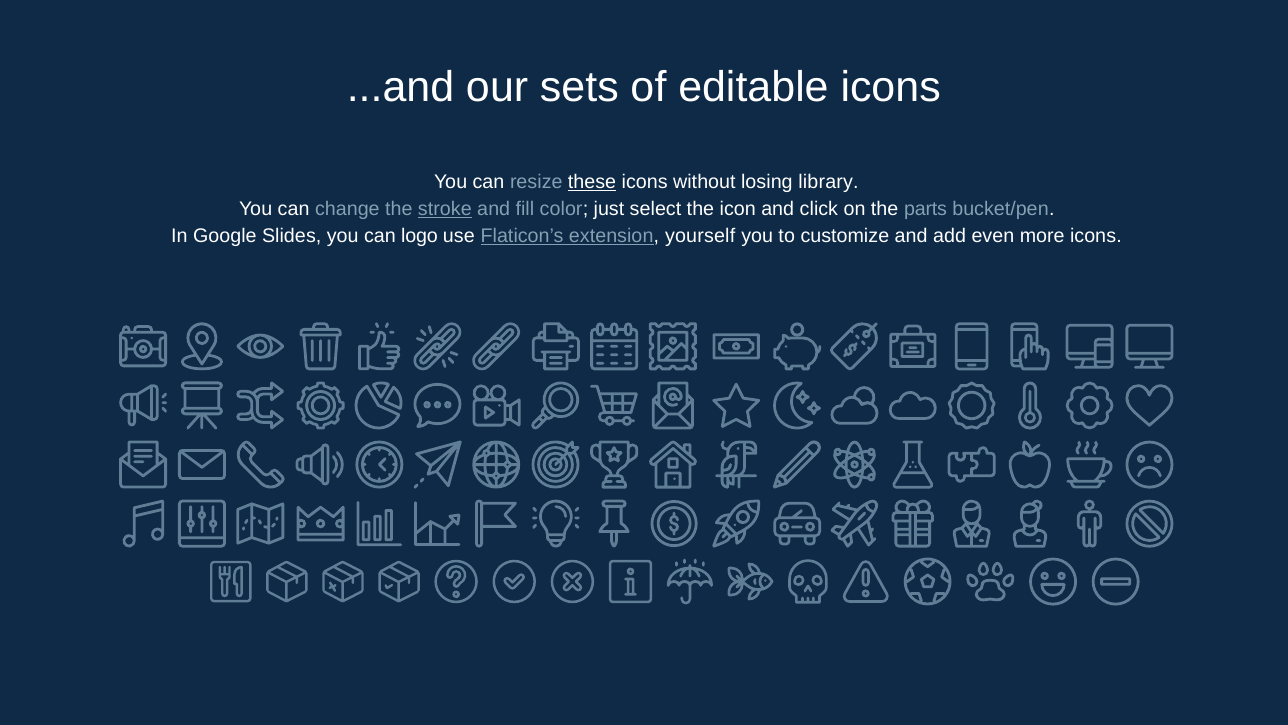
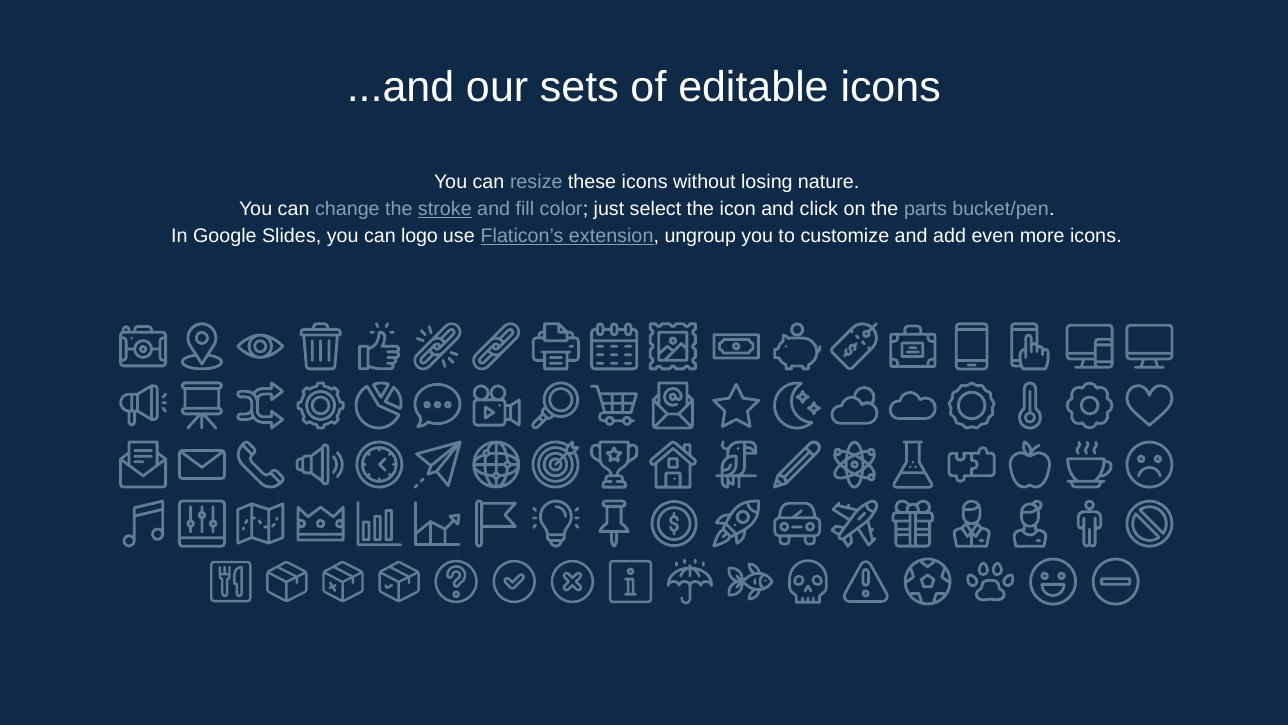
these underline: present -> none
library: library -> nature
yourself: yourself -> ungroup
